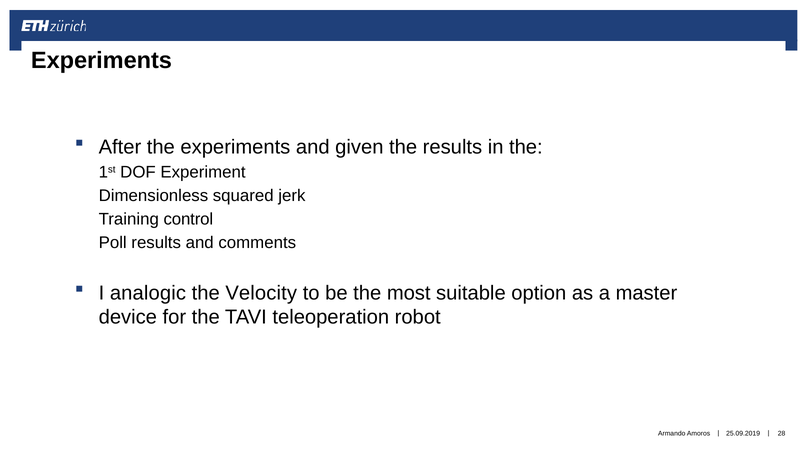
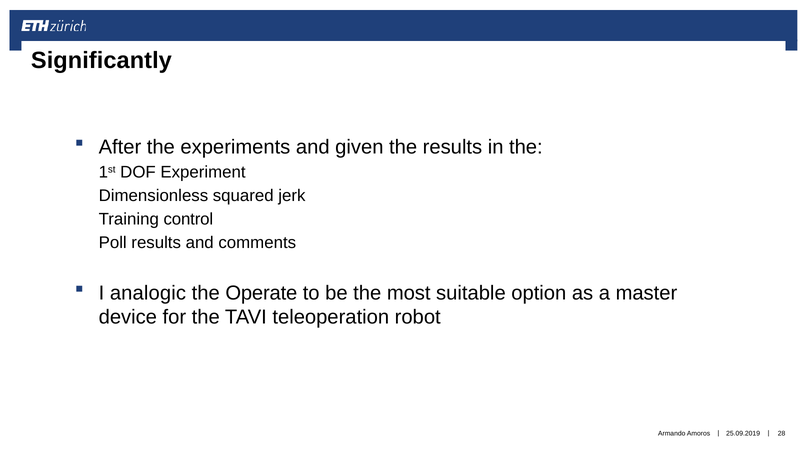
Experiments at (101, 60): Experiments -> Significantly
Velocity: Velocity -> Operate
